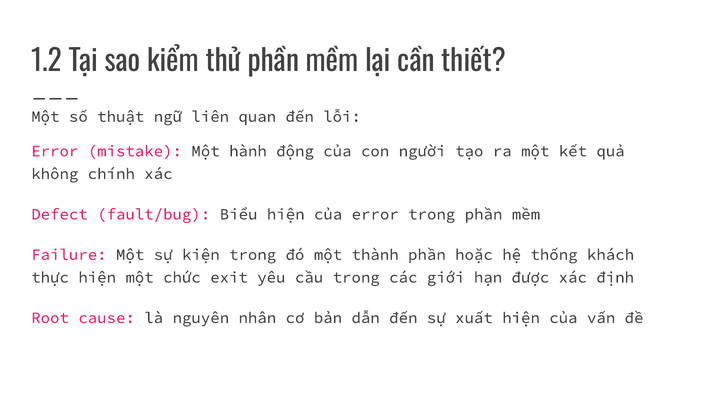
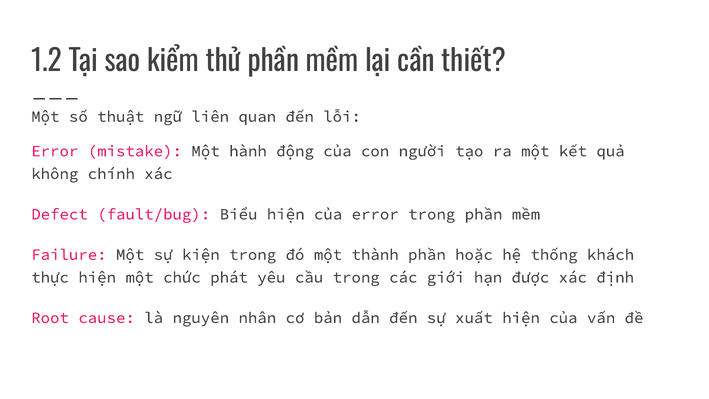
exit: exit -> phát
